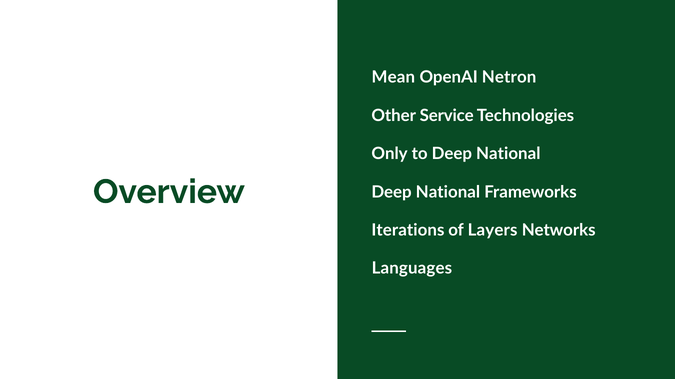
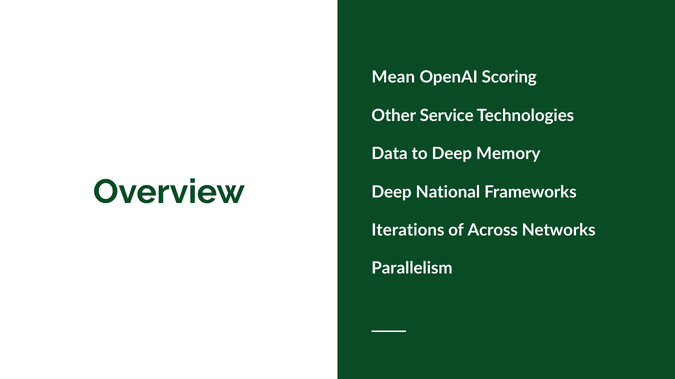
Netron: Netron -> Scoring
Only: Only -> Data
to Deep National: National -> Memory
Layers: Layers -> Across
Languages: Languages -> Parallelism
